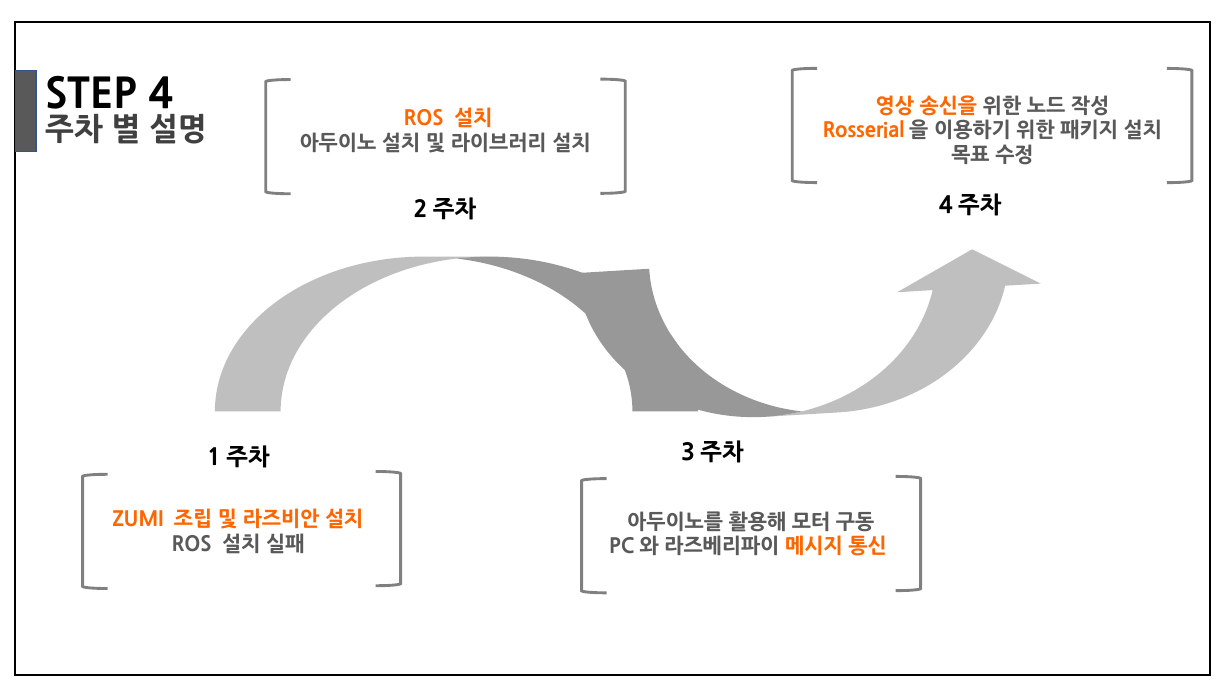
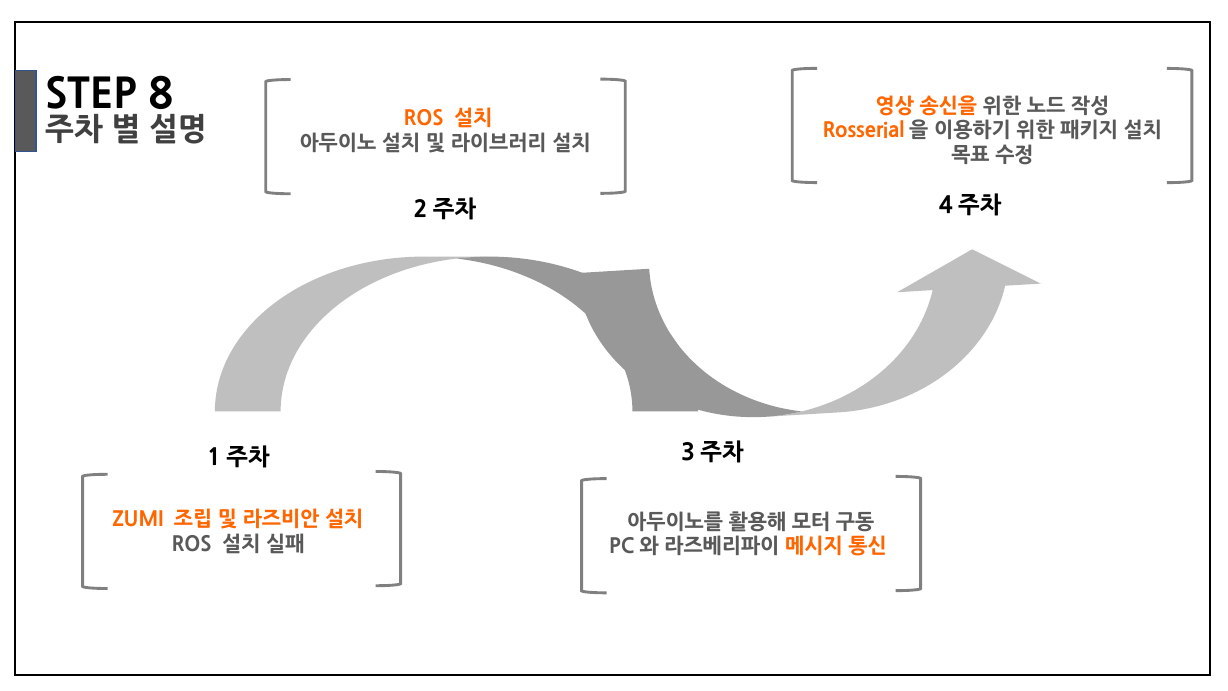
4: 4 -> 8
